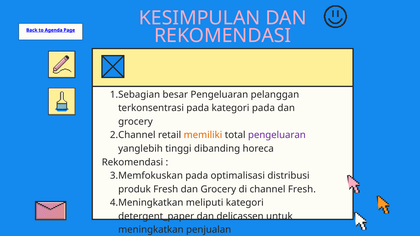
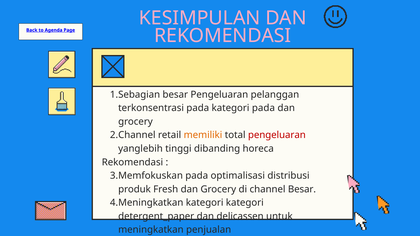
pengeluaran at (277, 135) colour: purple -> red
channel Fresh: Fresh -> Besar
meliputi at (205, 203): meliputi -> kategori
